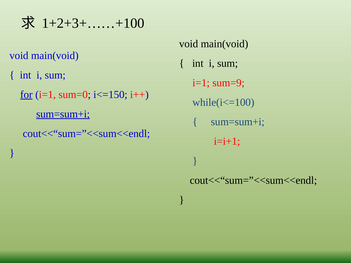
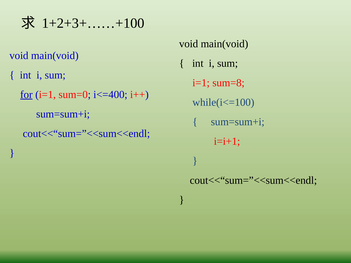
sum=9: sum=9 -> sum=8
i<=150: i<=150 -> i<=400
sum=sum+i at (63, 114) underline: present -> none
